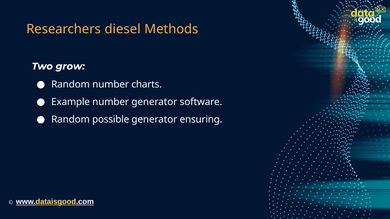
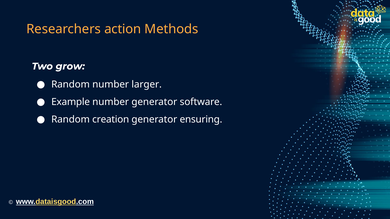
diesel: diesel -> action
charts: charts -> larger
possible: possible -> creation
